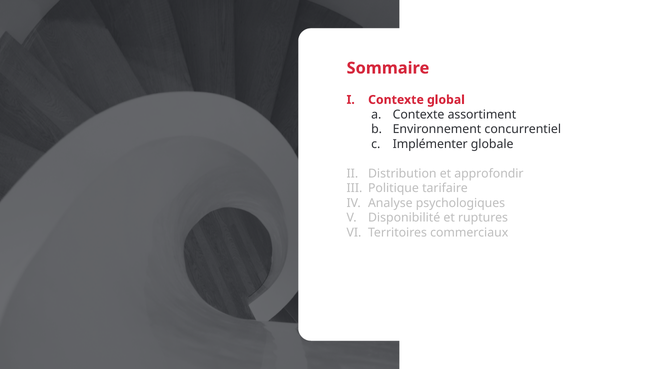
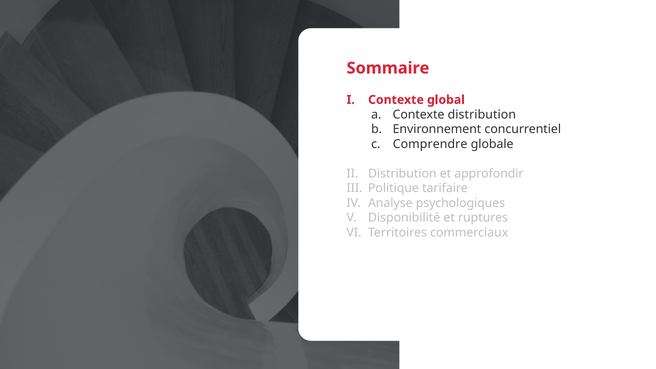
Contexte assortiment: assortiment -> distribution
Implémenter: Implémenter -> Comprendre
